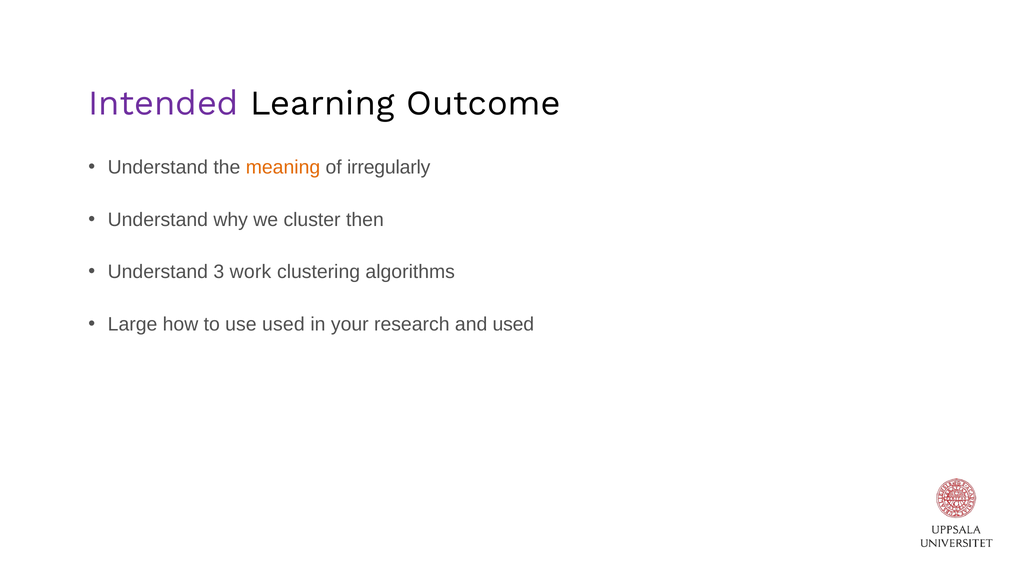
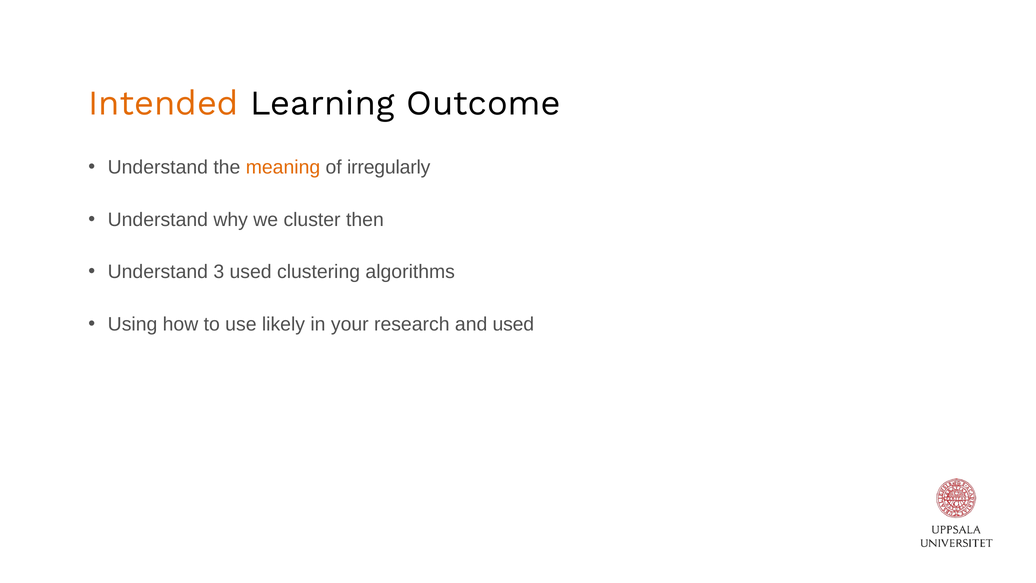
Intended colour: purple -> orange
3 work: work -> used
Large: Large -> Using
use used: used -> likely
